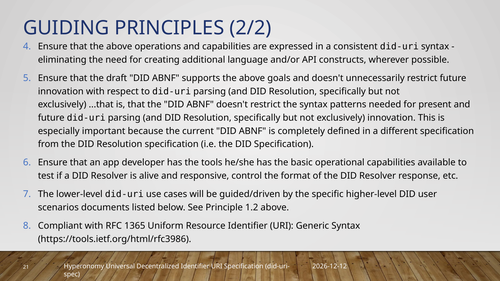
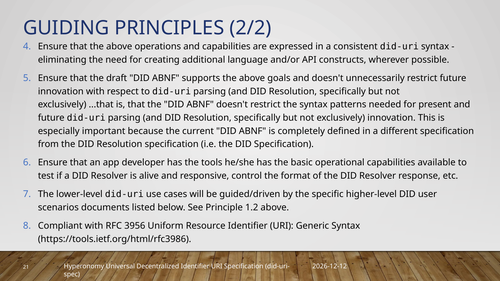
1365: 1365 -> 3956
